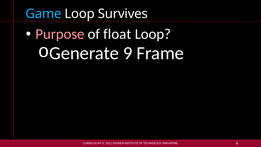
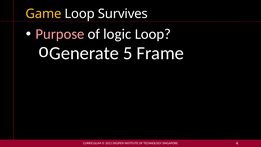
Game colour: light blue -> yellow
float: float -> logic
9: 9 -> 5
